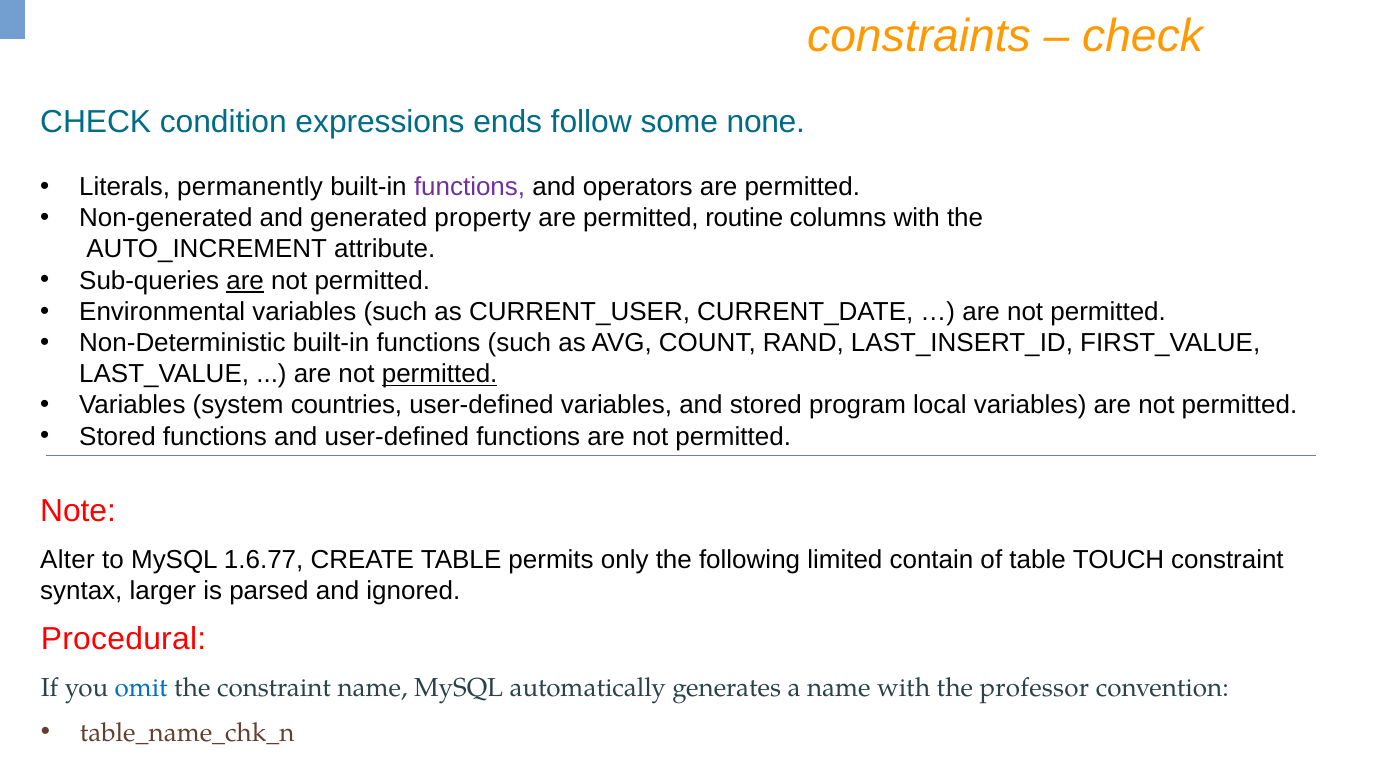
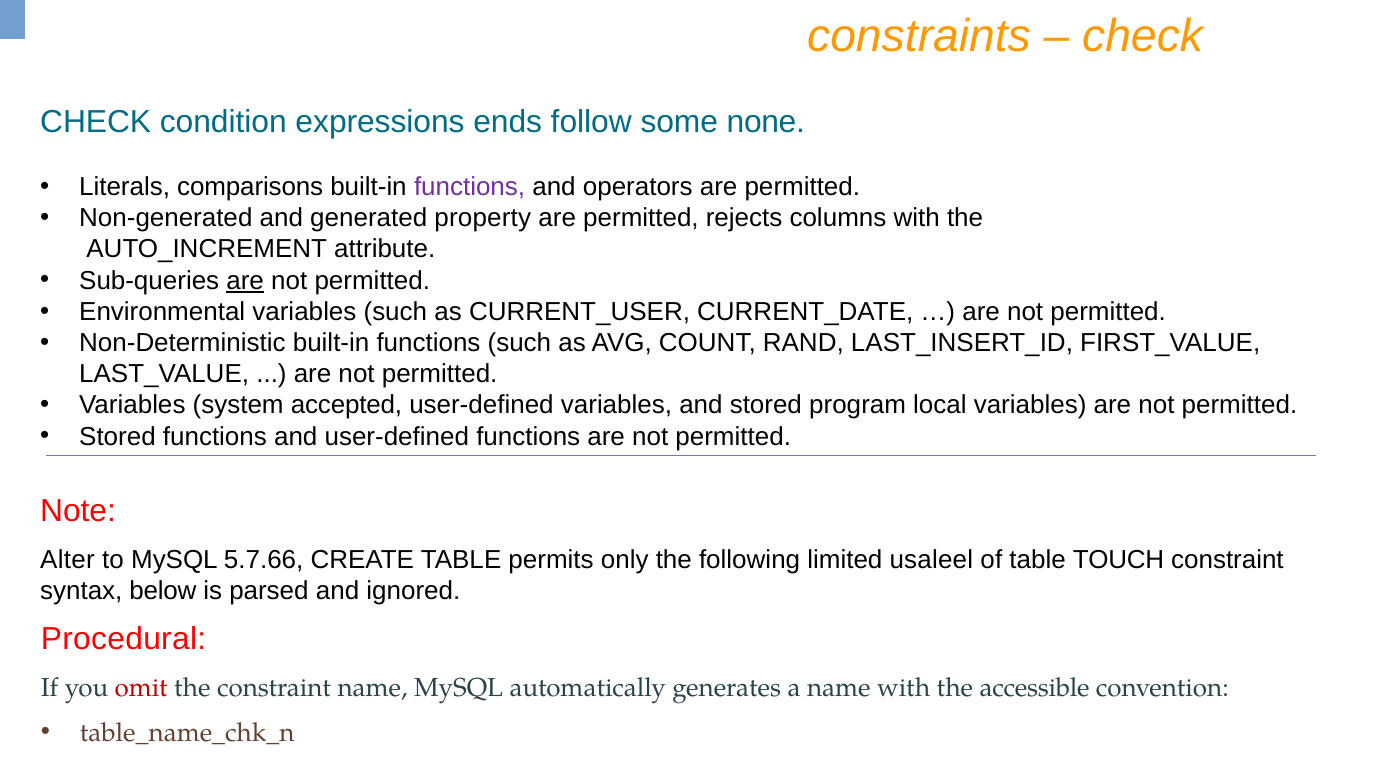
permanently: permanently -> comparisons
routine: routine -> rejects
permitted at (440, 374) underline: present -> none
countries: countries -> accepted
1.6.77: 1.6.77 -> 5.7.66
contain: contain -> usaleel
larger: larger -> below
omit colour: blue -> red
professor: professor -> accessible
